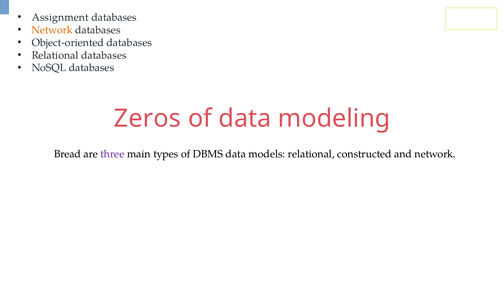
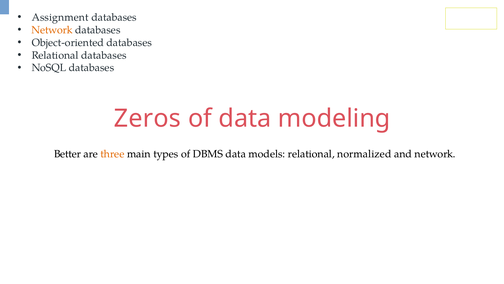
Bread: Bread -> Better
three colour: purple -> orange
constructed: constructed -> normalized
